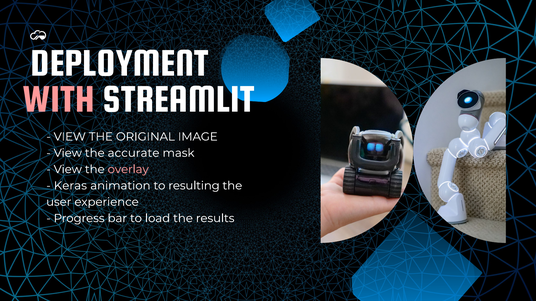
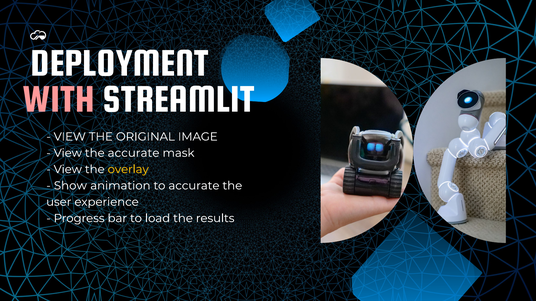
overlay colour: pink -> yellow
Keras: Keras -> Show
to resulting: resulting -> accurate
